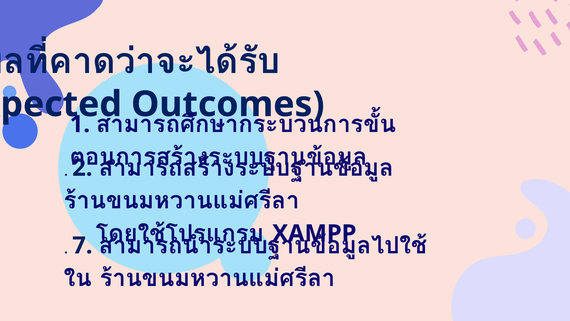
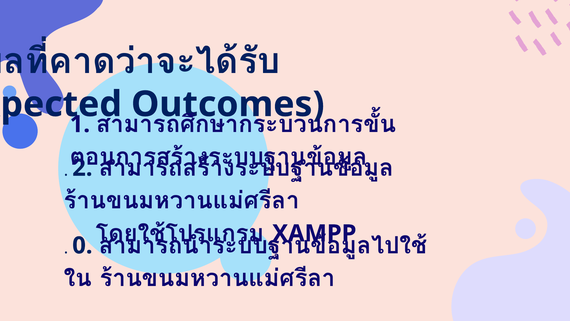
7: 7 -> 0
